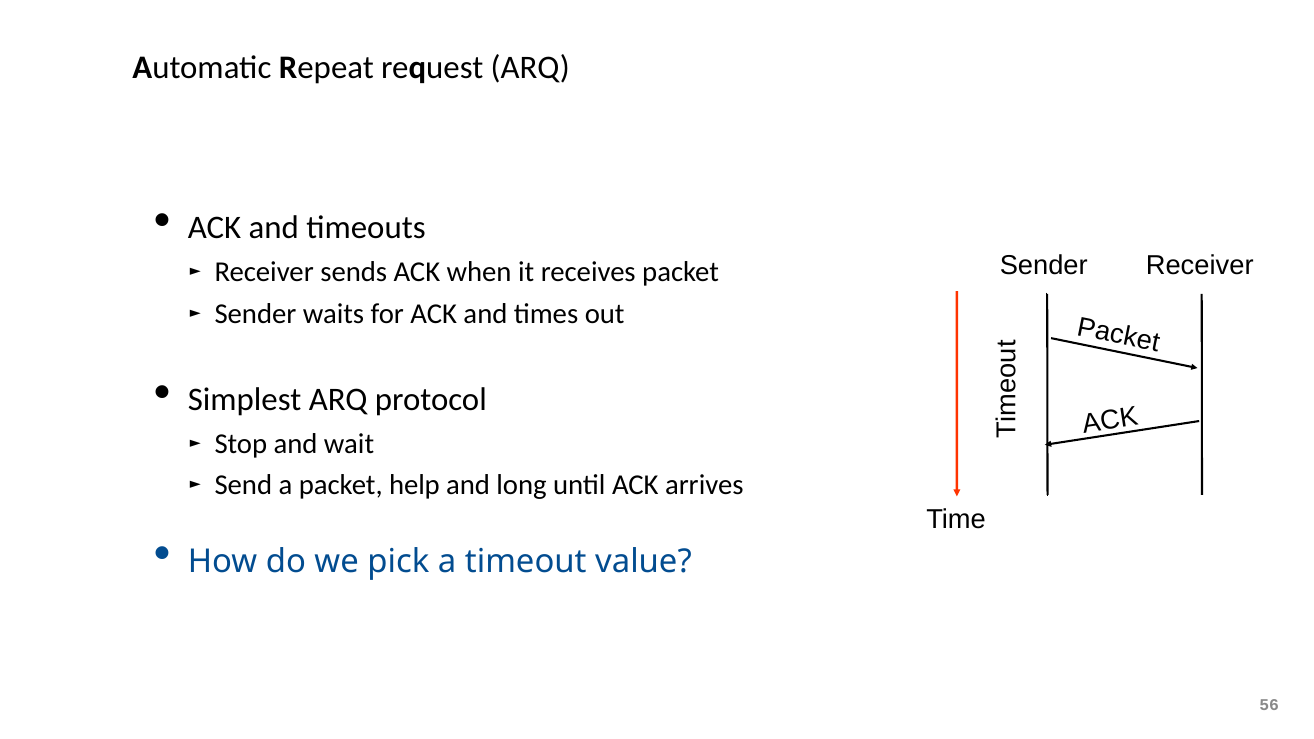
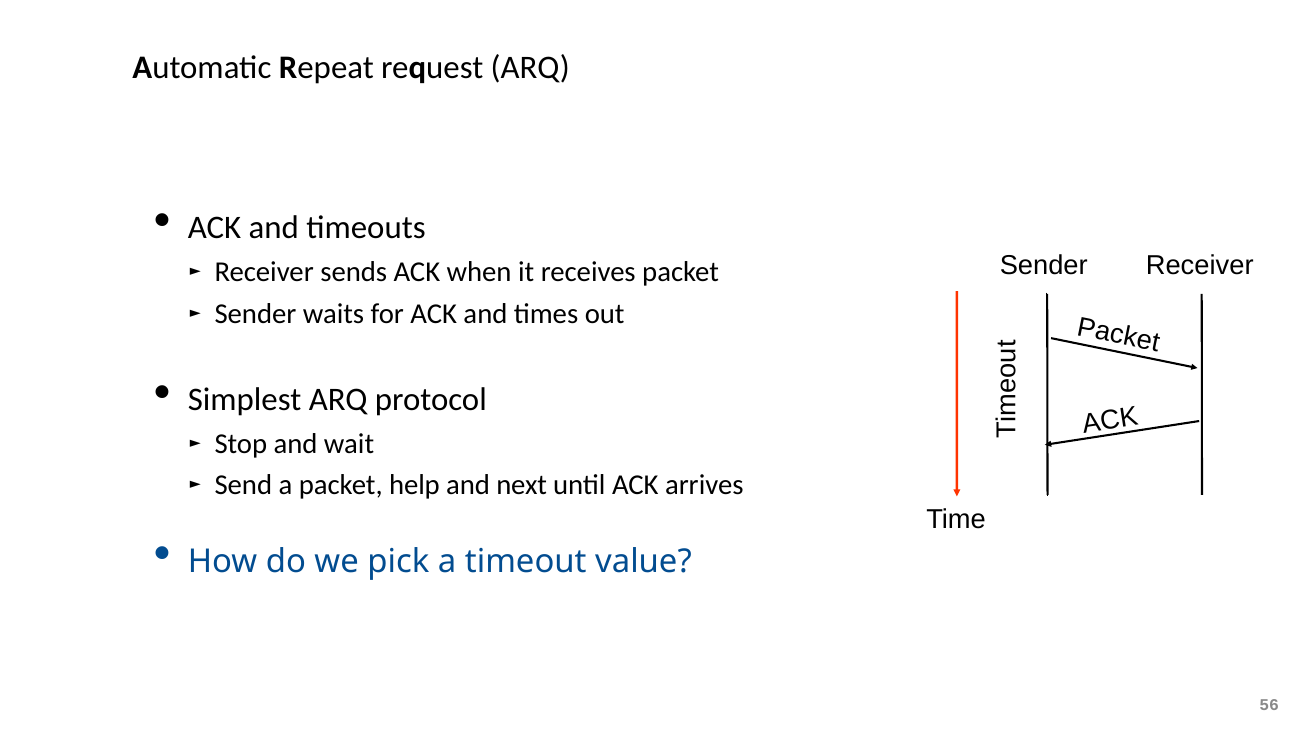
long: long -> next
